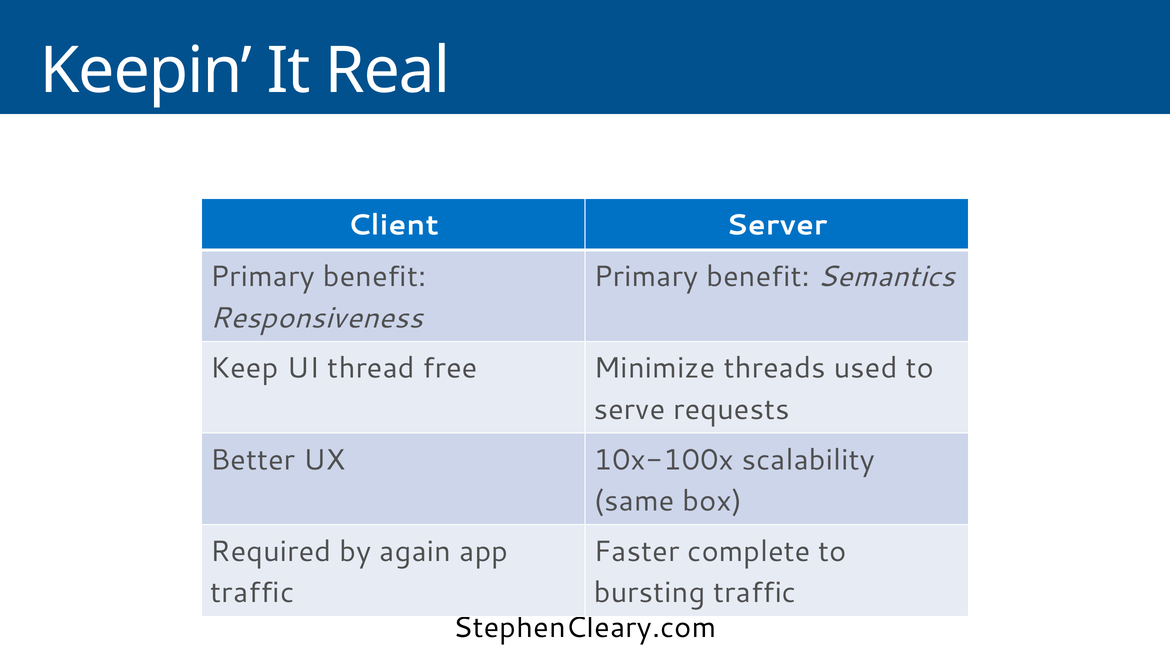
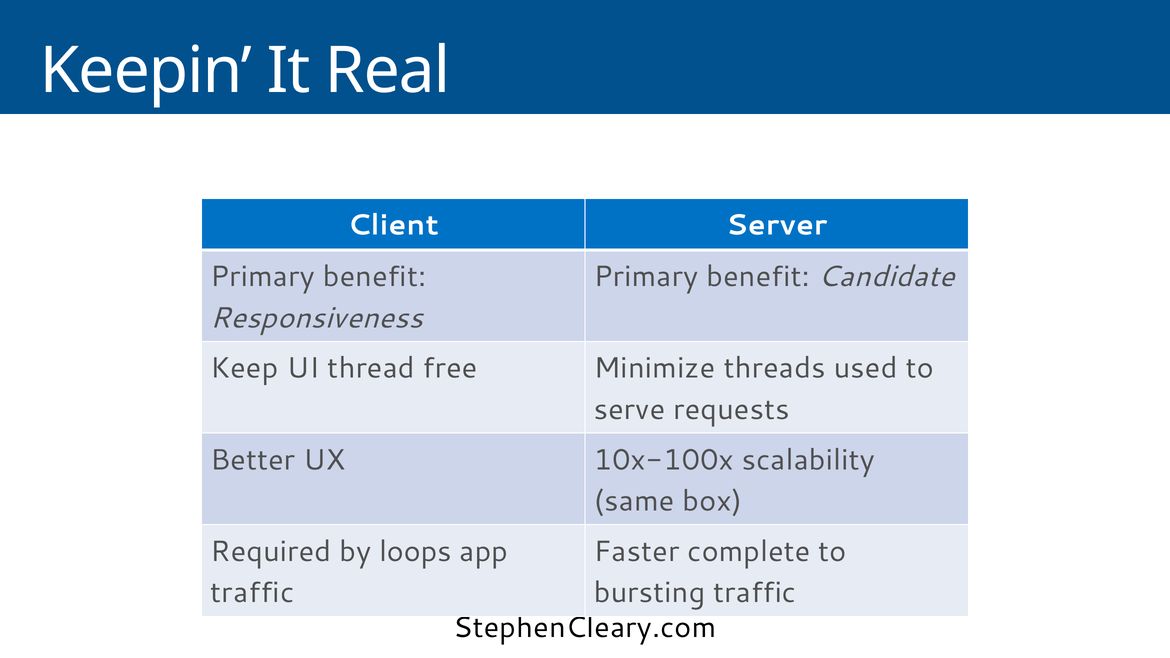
Semantics: Semantics -> Candidate
again: again -> loops
